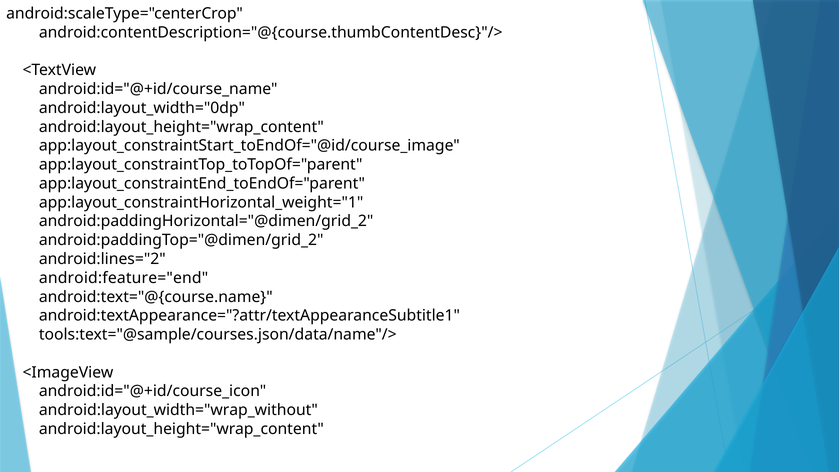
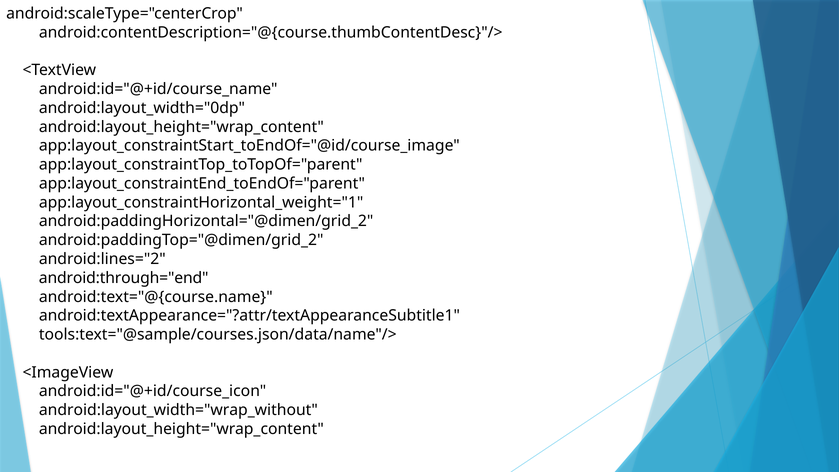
android:feature="end: android:feature="end -> android:through="end
